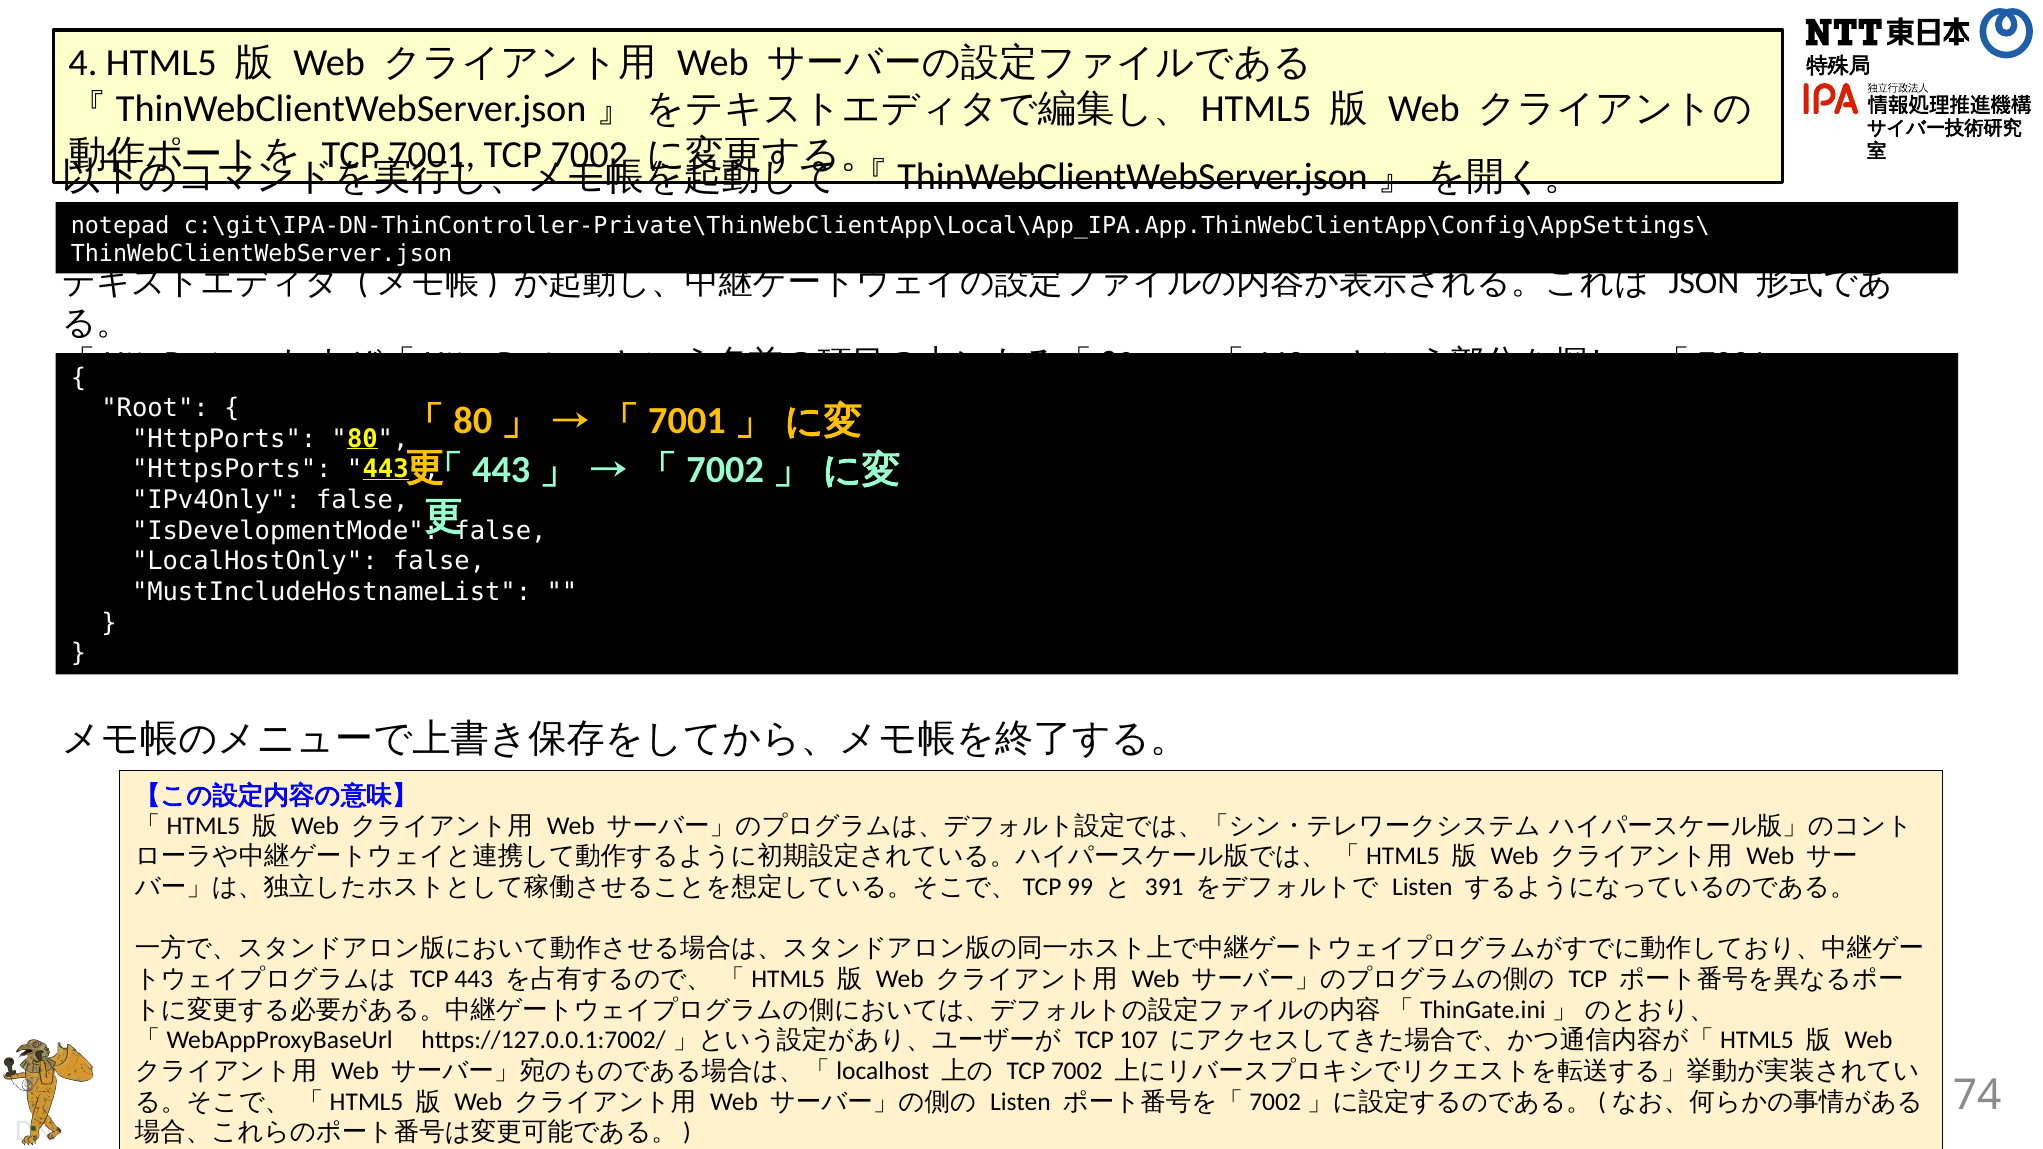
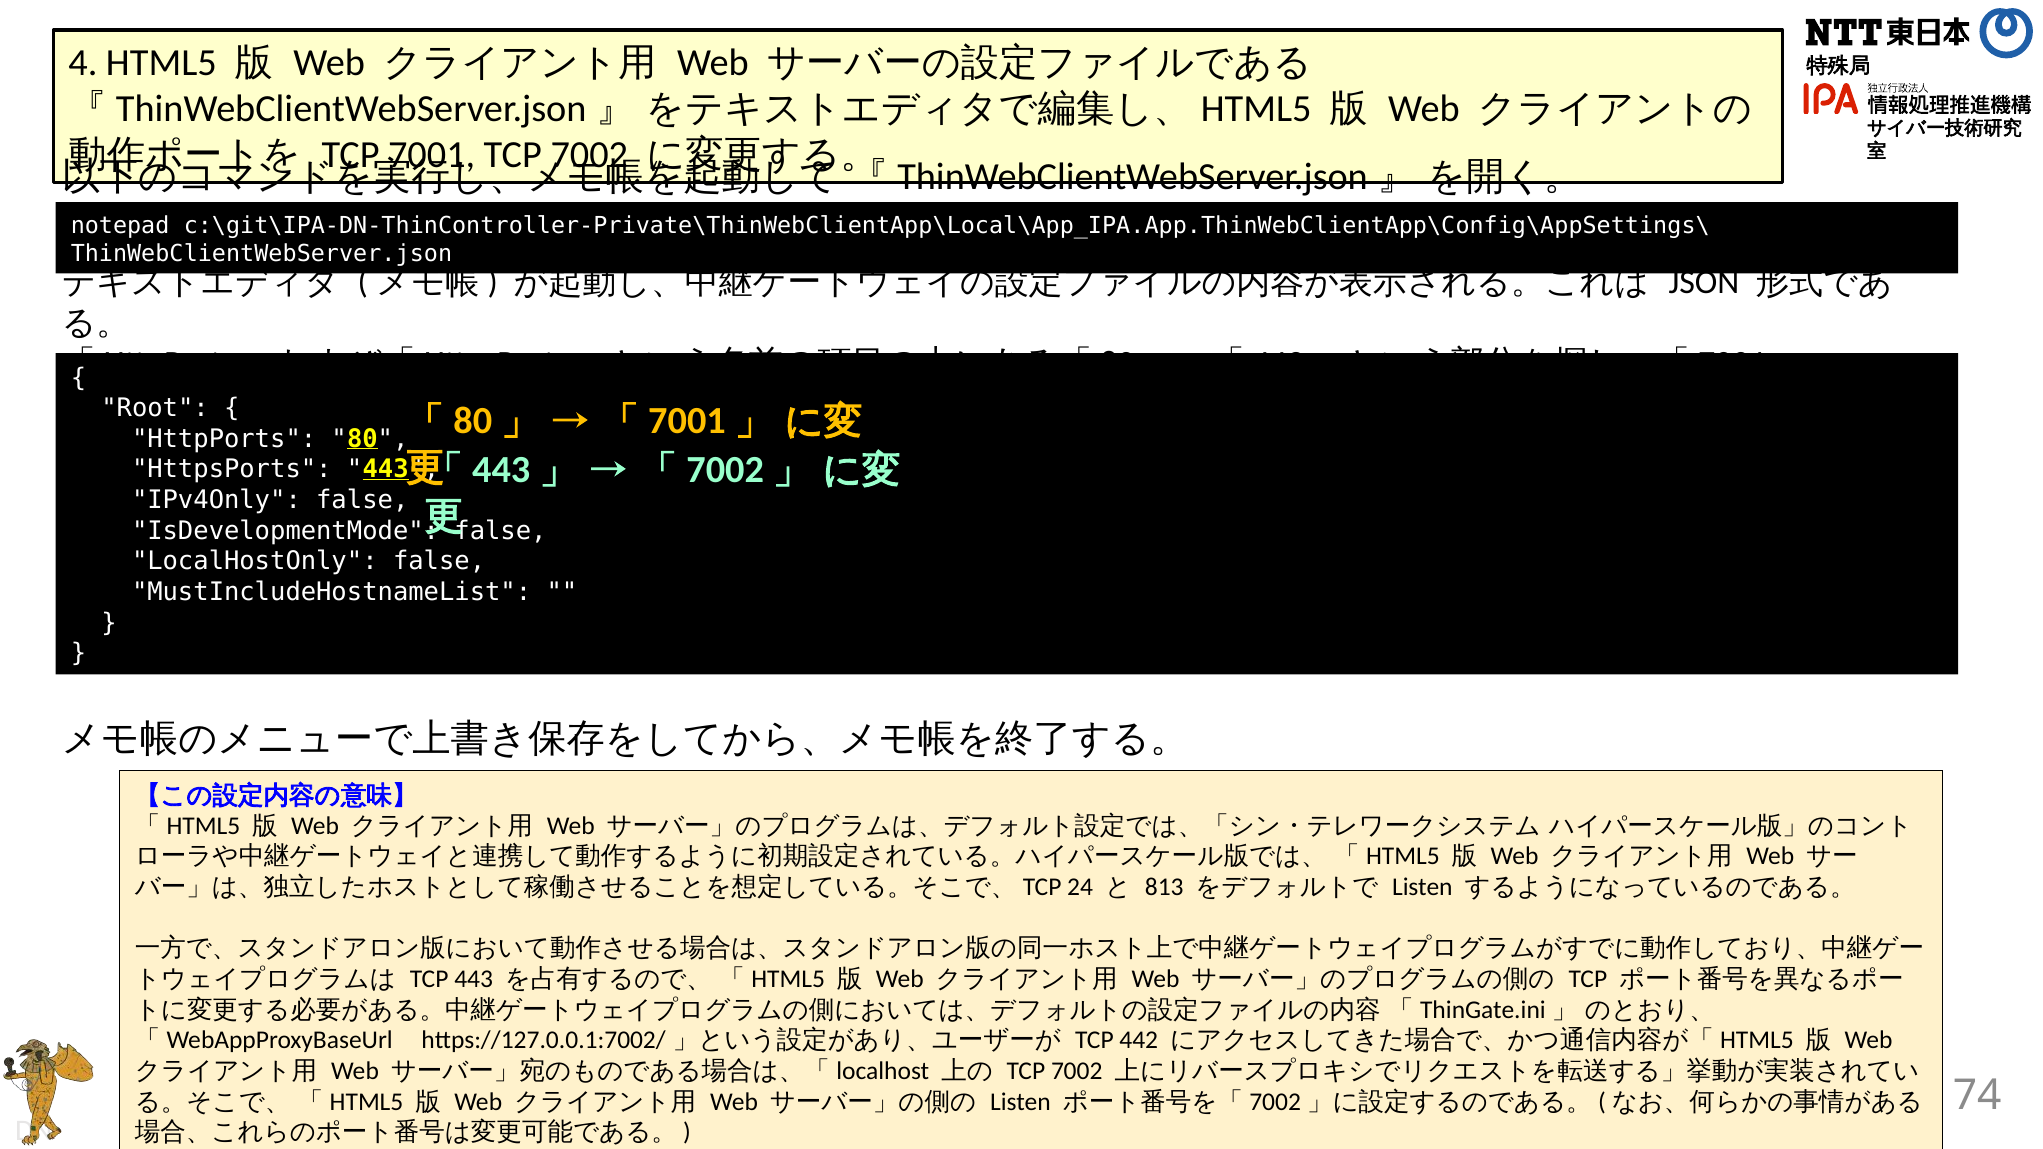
99: 99 -> 24
391: 391 -> 813
107: 107 -> 442
